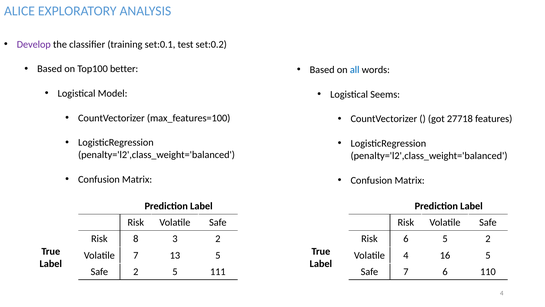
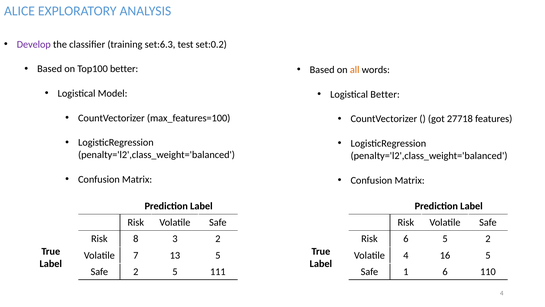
set:0.1: set:0.1 -> set:6.3
all colour: blue -> orange
Logistical Seems: Seems -> Better
Safe 7: 7 -> 1
